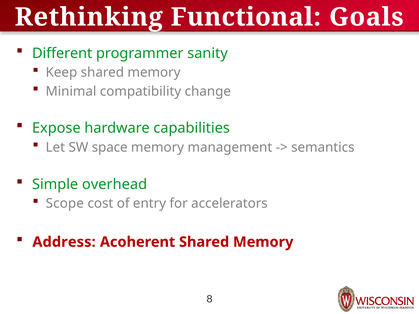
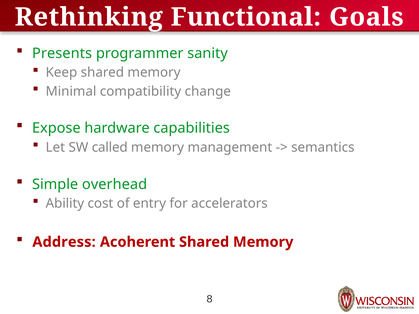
Different: Different -> Presents
space: space -> called
Scope: Scope -> Ability
